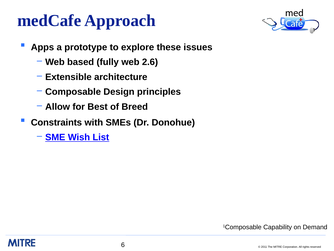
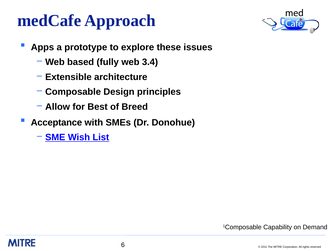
2.6: 2.6 -> 3.4
Constraints: Constraints -> Acceptance
